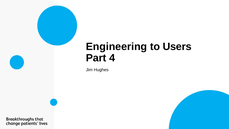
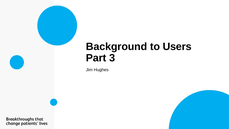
Engineering: Engineering -> Background
4: 4 -> 3
